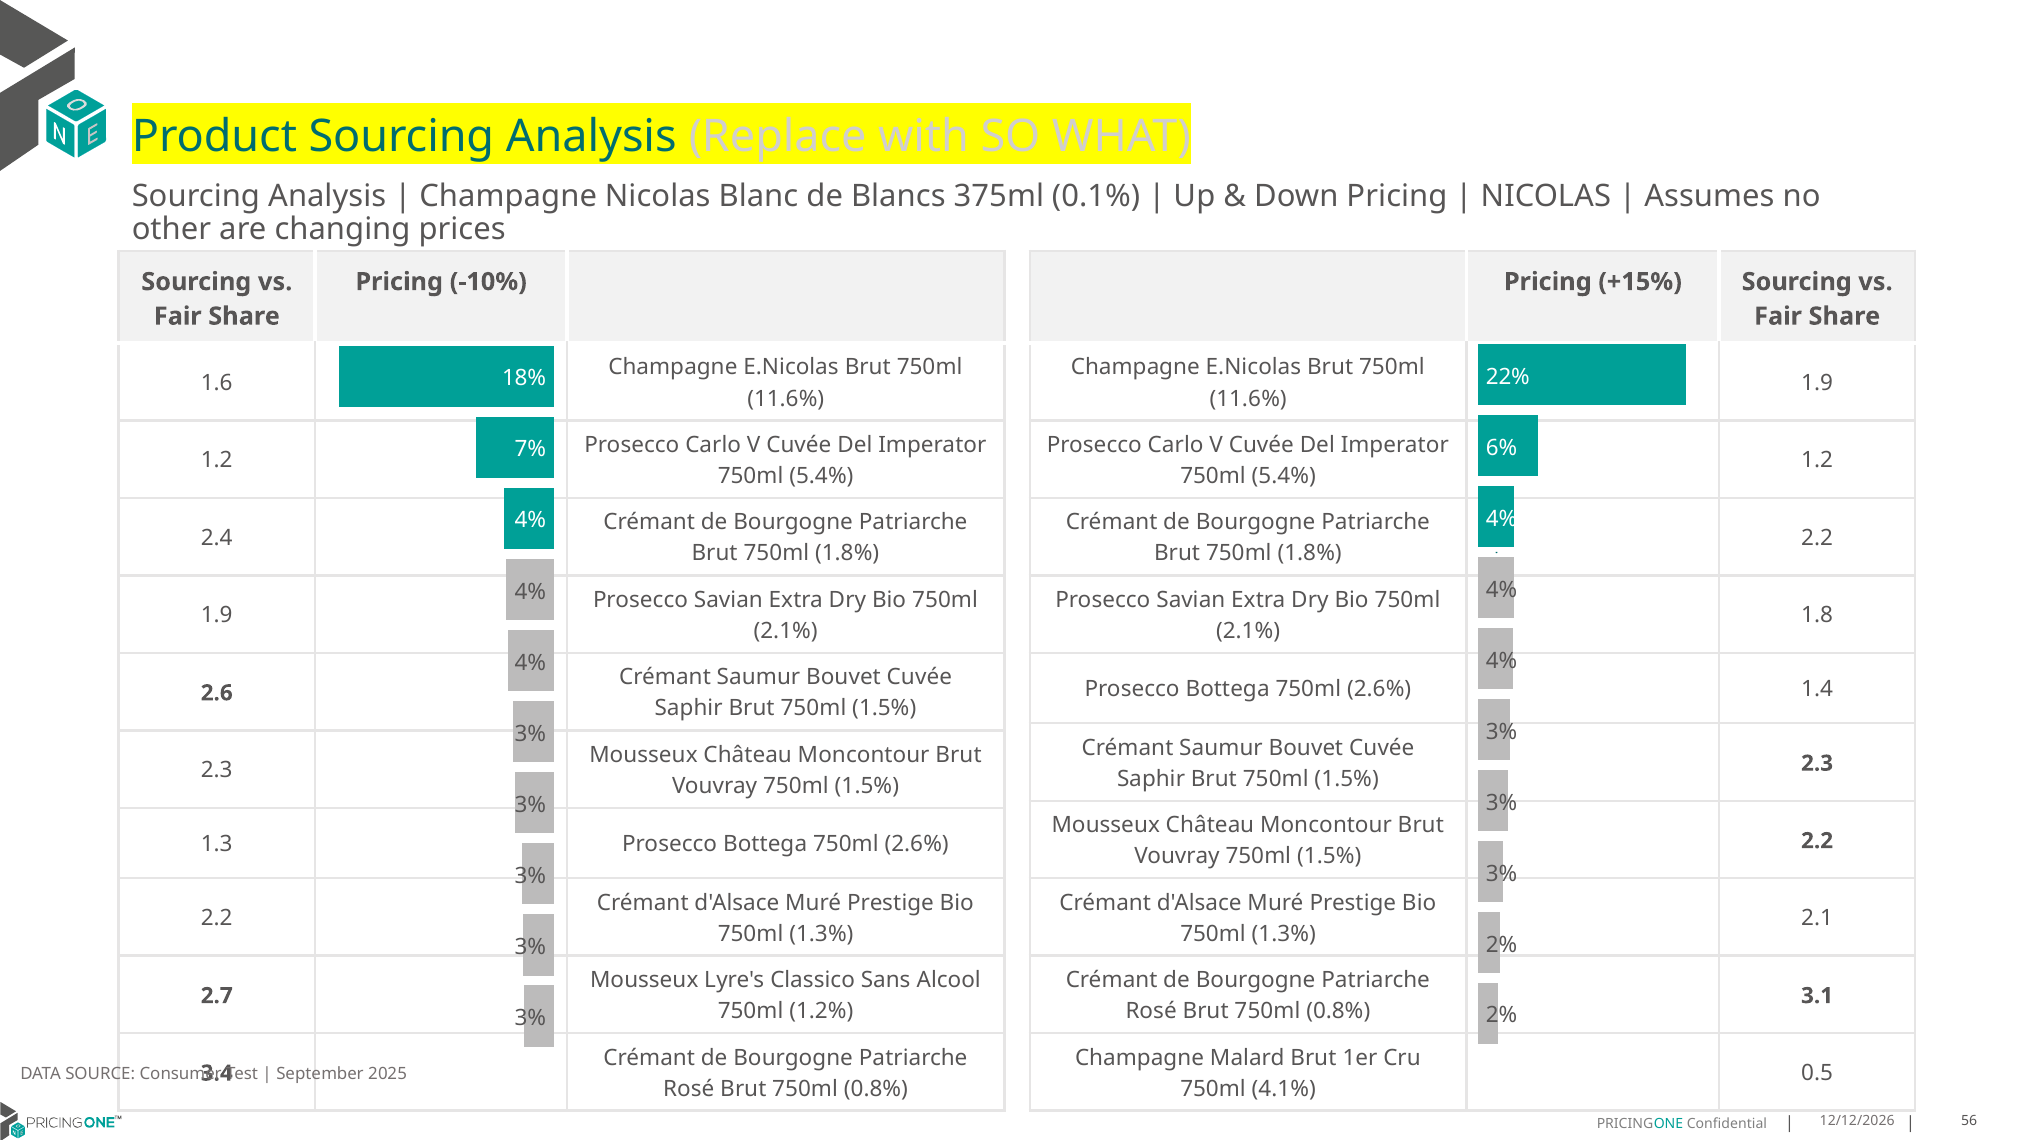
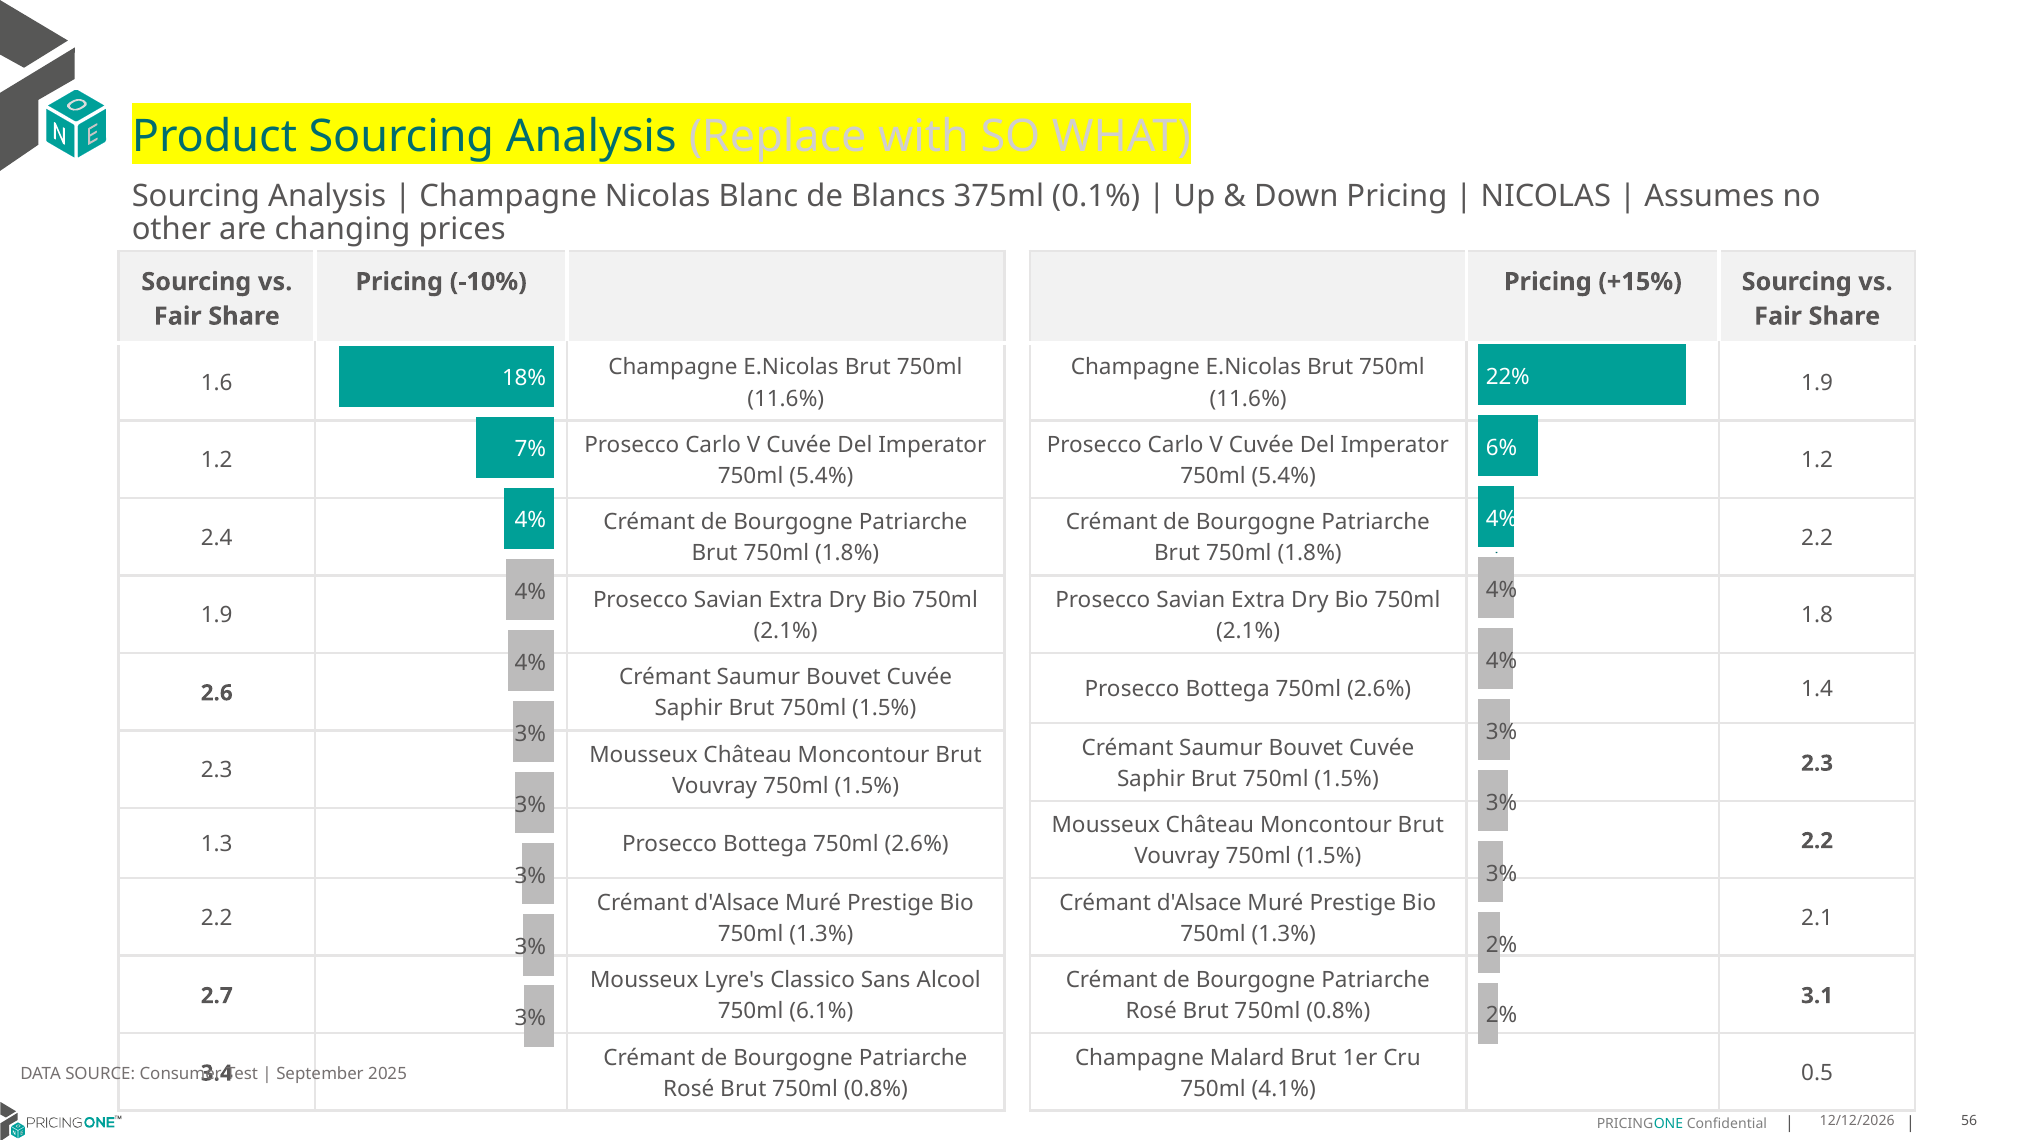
1.2%: 1.2% -> 6.1%
